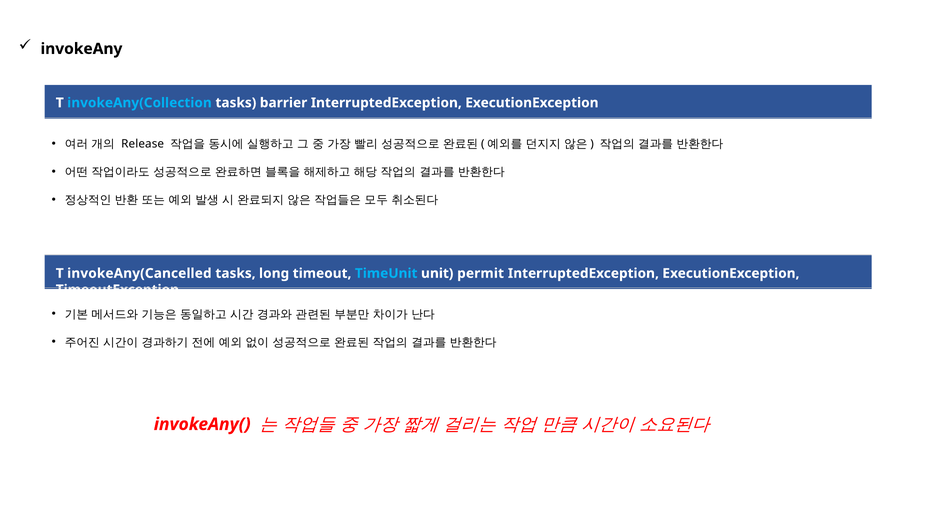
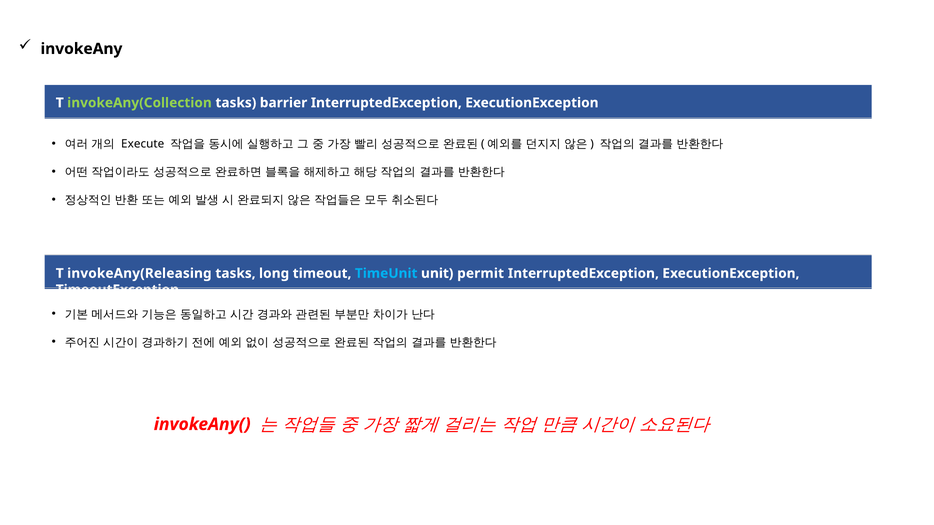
invokeAny(Collection colour: light blue -> light green
Release: Release -> Execute
invokeAny(Cancelled: invokeAny(Cancelled -> invokeAny(Releasing
